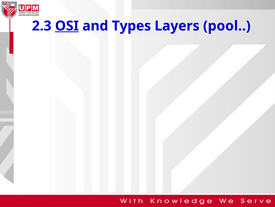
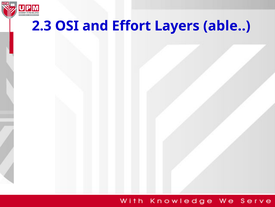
OSI underline: present -> none
Types: Types -> Effort
pool: pool -> able
